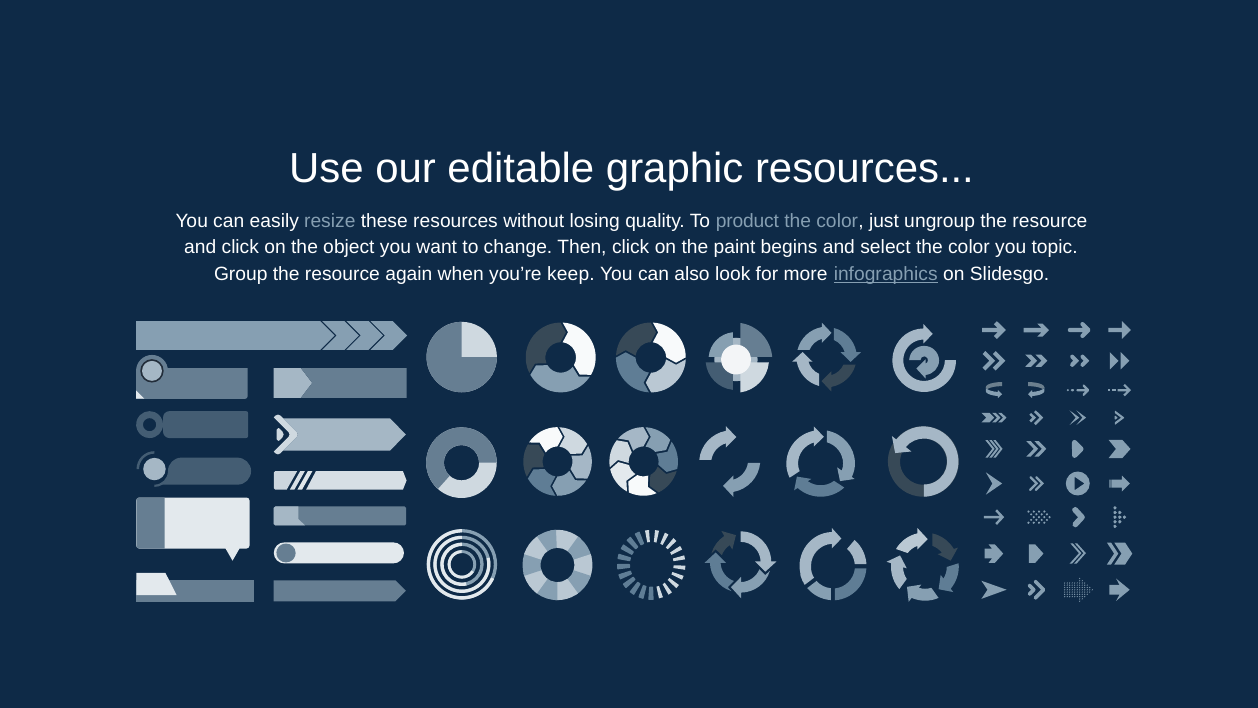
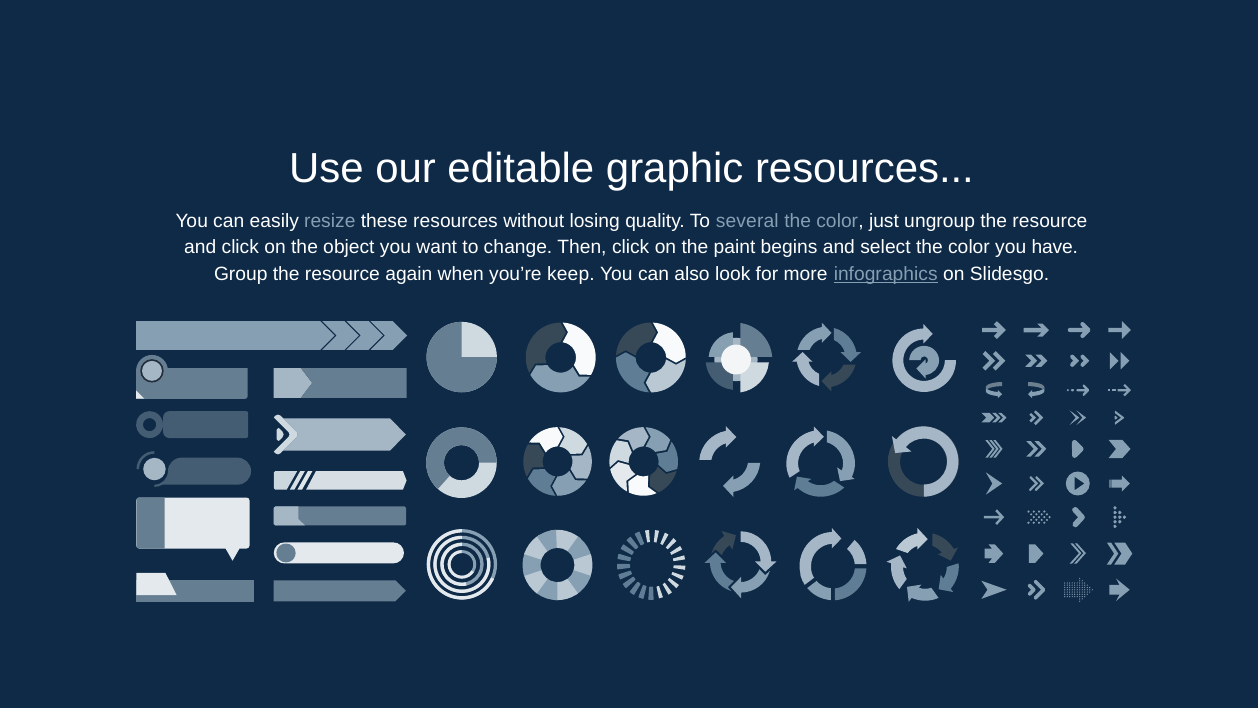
product: product -> several
topic: topic -> have
